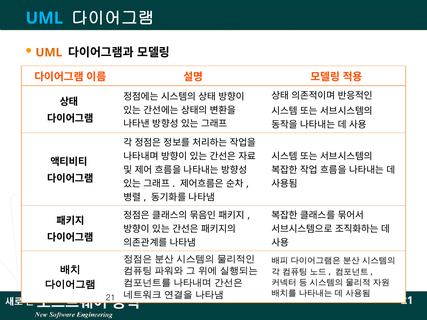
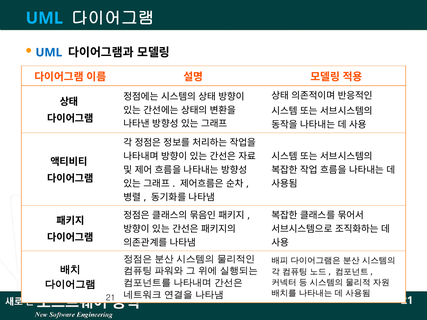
UML at (49, 53) colour: orange -> blue
